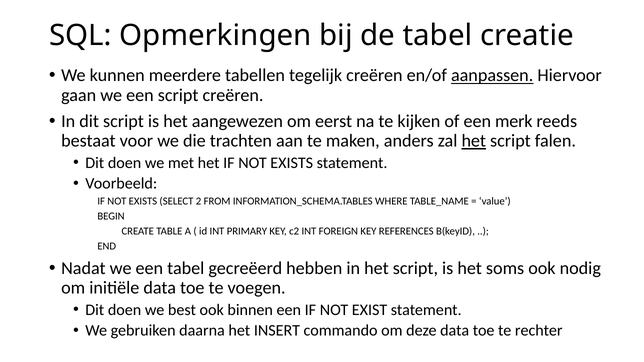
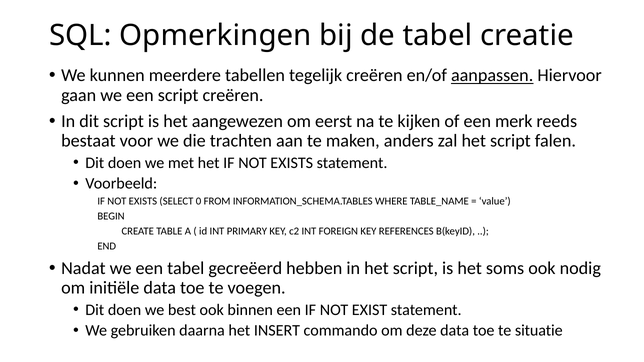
het at (474, 141) underline: present -> none
2: 2 -> 0
rechter: rechter -> situatie
